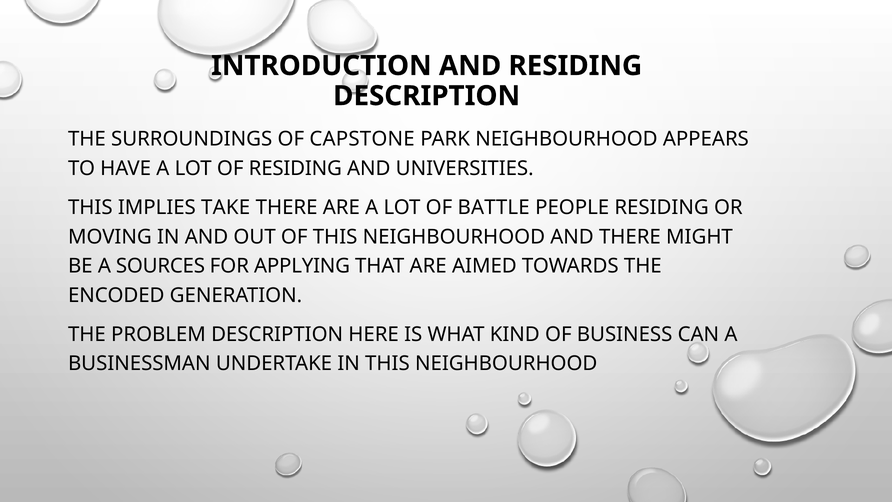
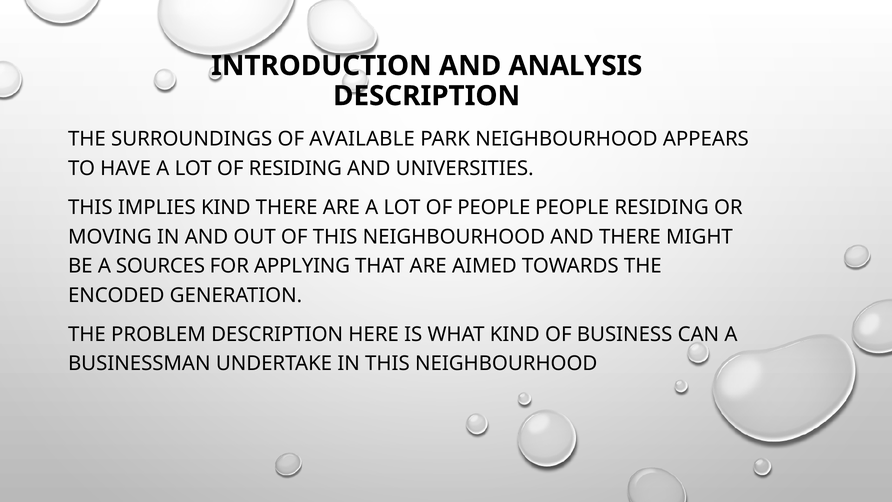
AND RESIDING: RESIDING -> ANALYSIS
CAPSTONE: CAPSTONE -> AVAILABLE
IMPLIES TAKE: TAKE -> KIND
OF BATTLE: BATTLE -> PEOPLE
